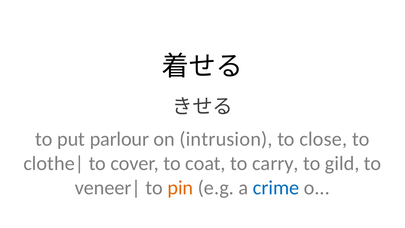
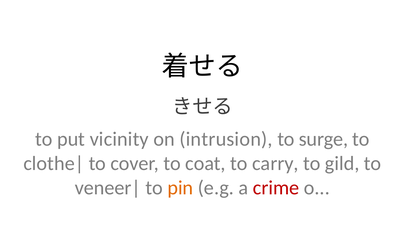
parlour: parlour -> vicinity
close: close -> surge
crime colour: blue -> red
